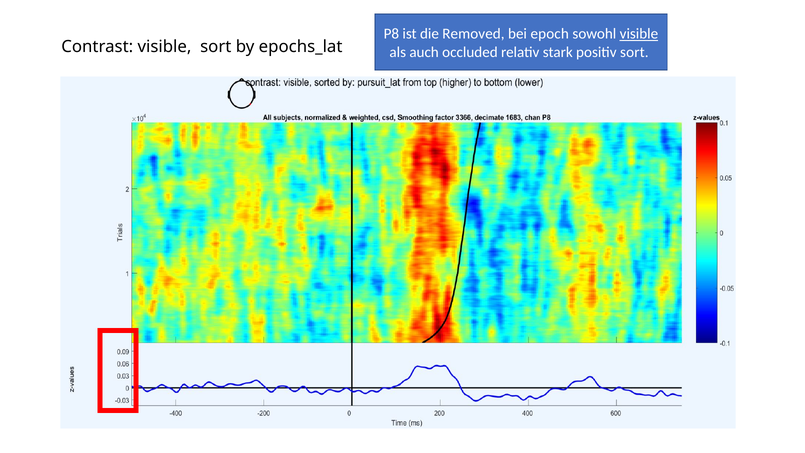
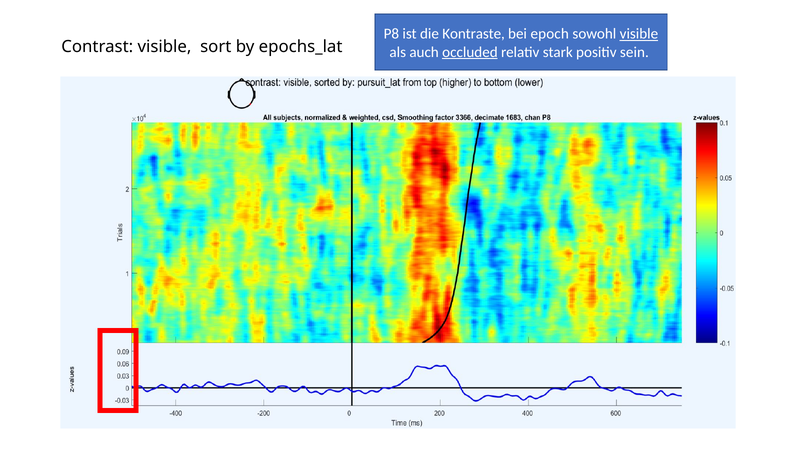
Removed: Removed -> Kontraste
occluded underline: none -> present
positiv sort: sort -> sein
